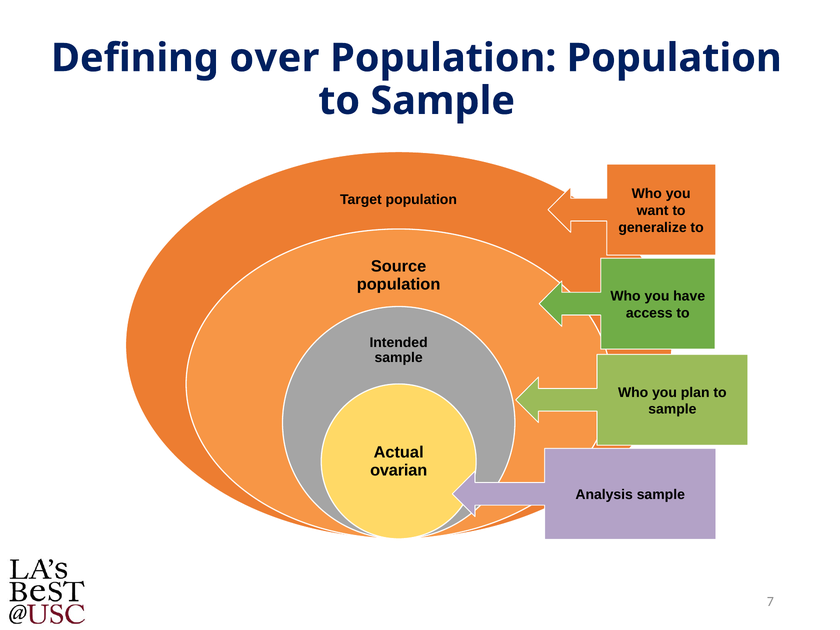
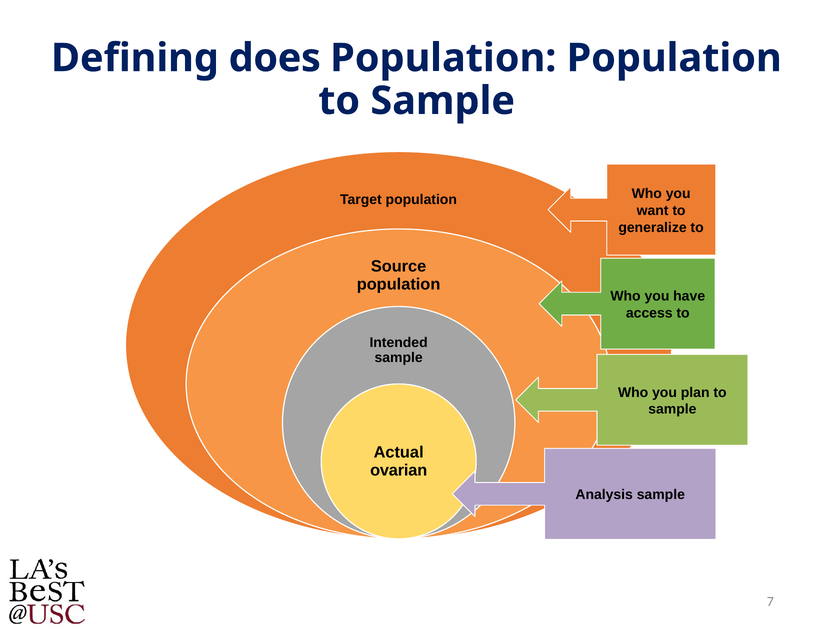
over: over -> does
